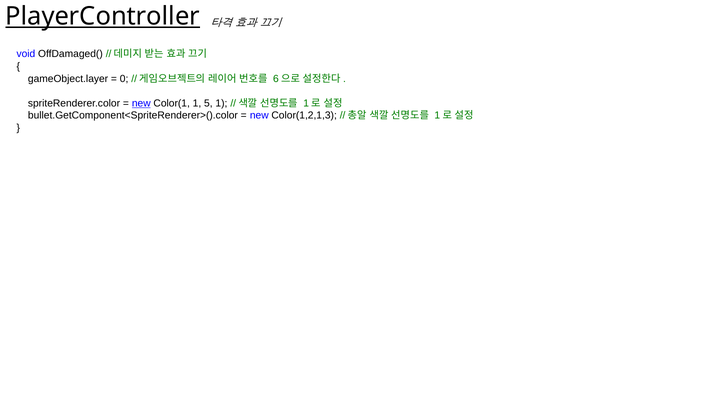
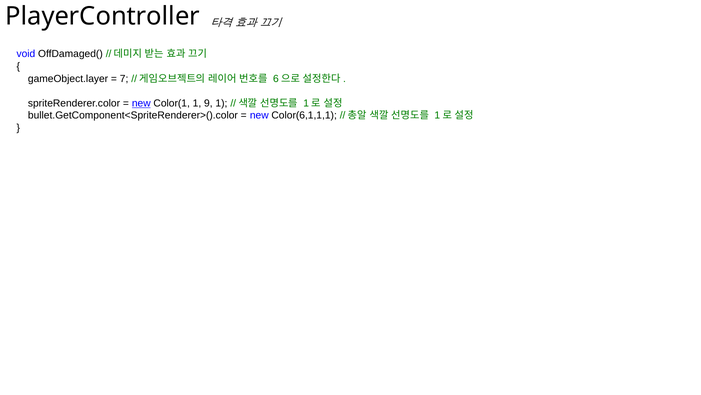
PlayerController underline: present -> none
0: 0 -> 7
5: 5 -> 9
Color(1,2,1,3: Color(1,2,1,3 -> Color(6,1,1,1
